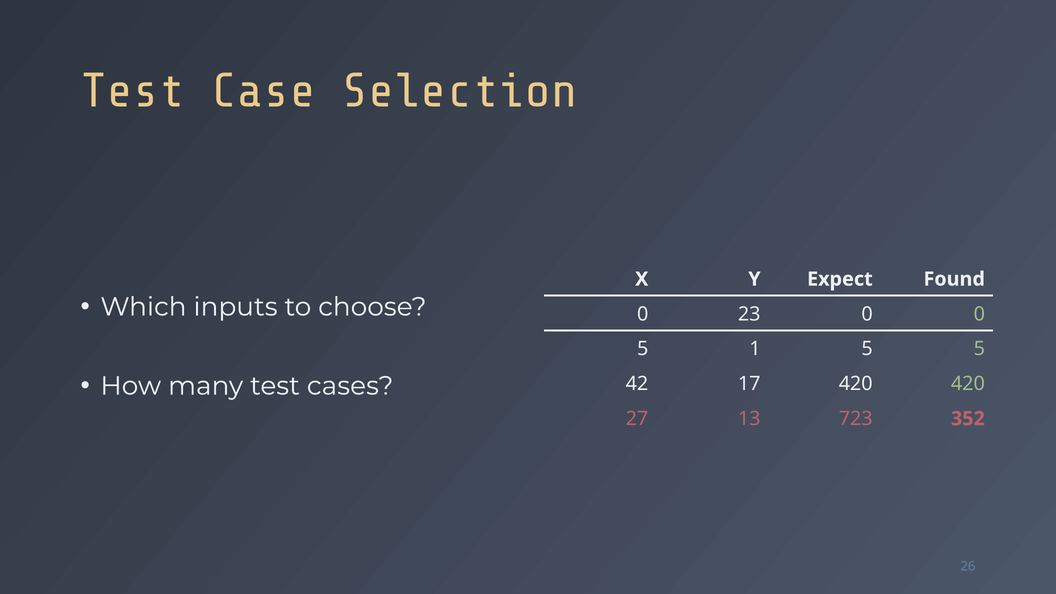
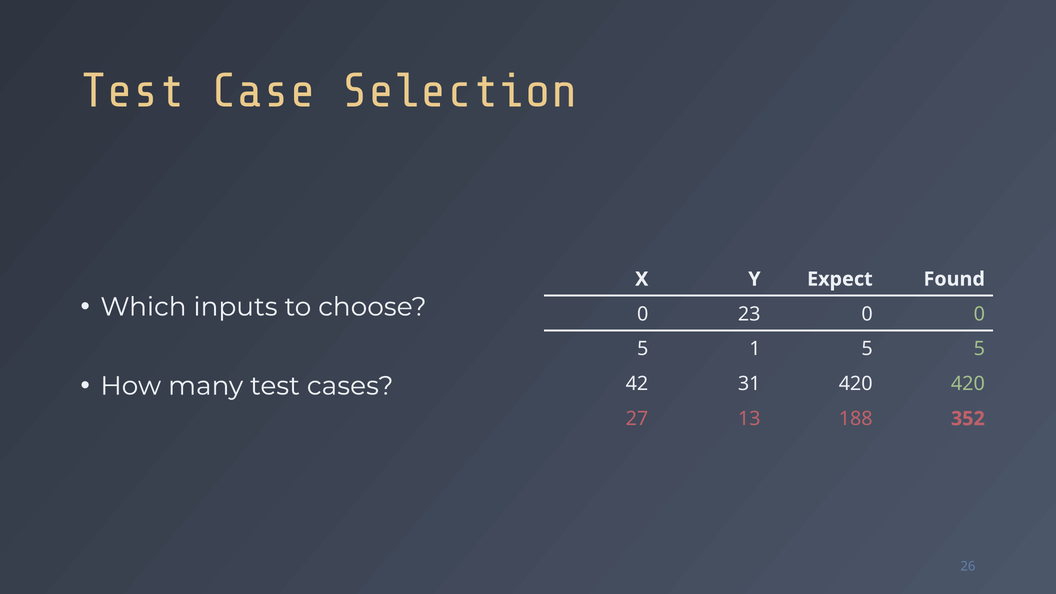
17: 17 -> 31
723: 723 -> 188
